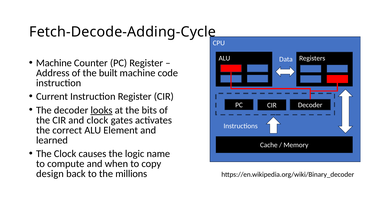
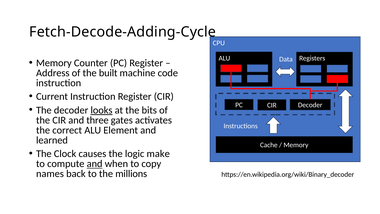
Machine at (54, 63): Machine -> Memory
and clock: clock -> three
name: name -> make
and at (95, 164) underline: none -> present
design: design -> names
